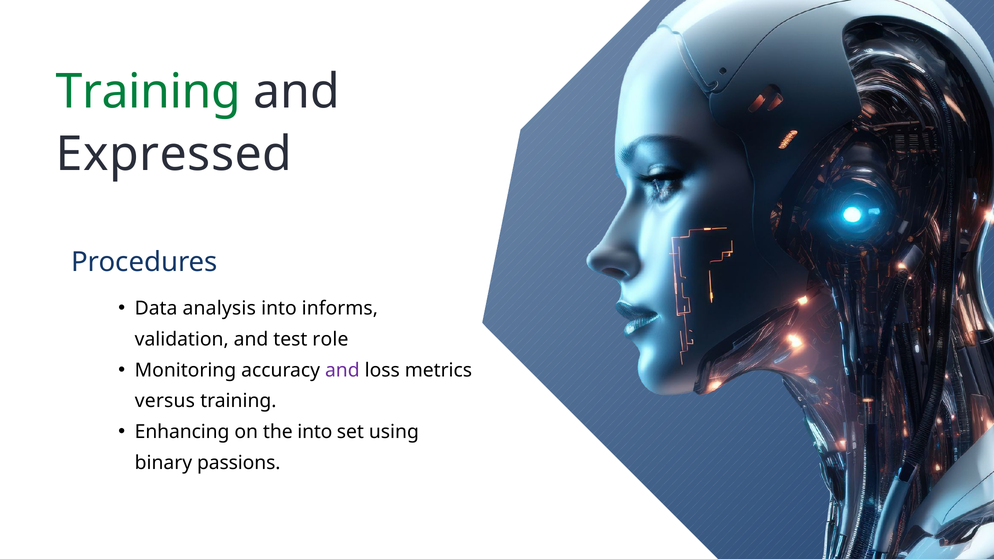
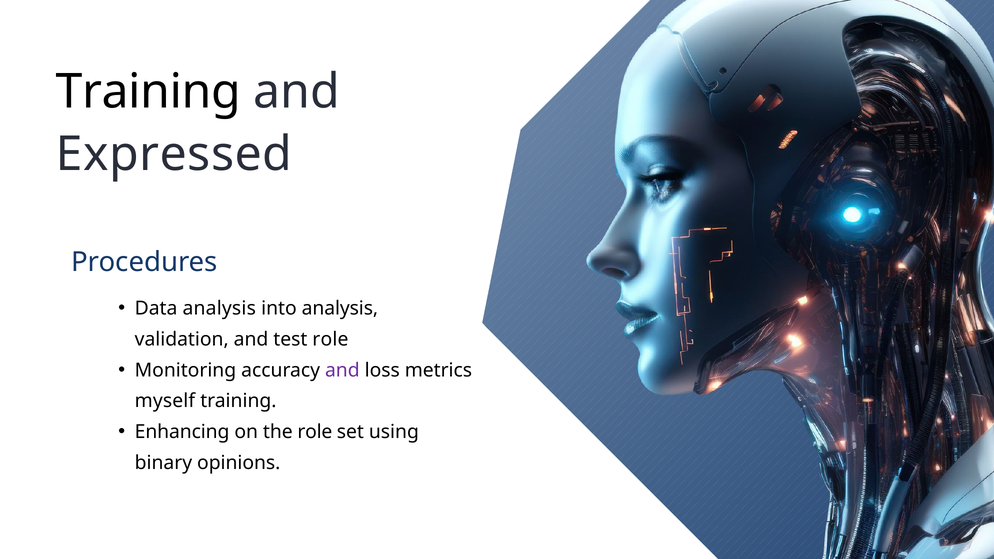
Training at (148, 92) colour: green -> black
into informs: informs -> analysis
versus: versus -> myself
the into: into -> role
passions: passions -> opinions
